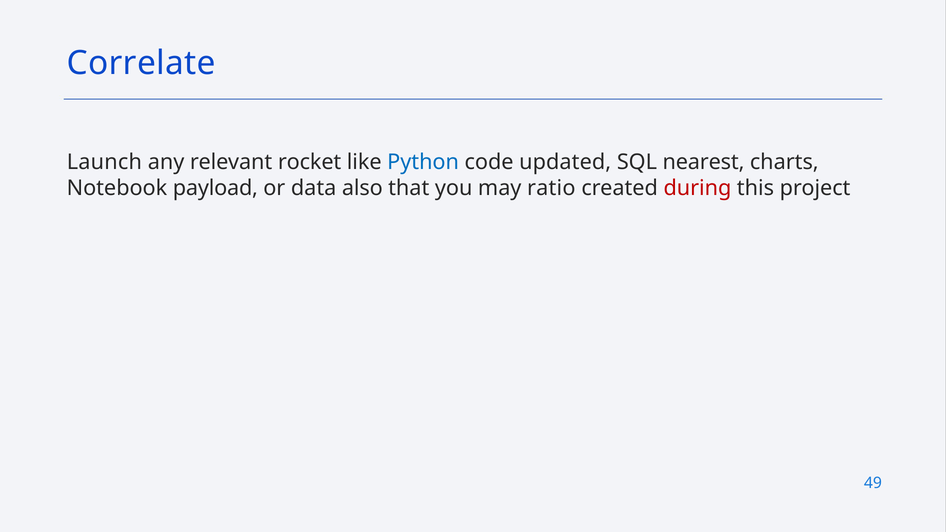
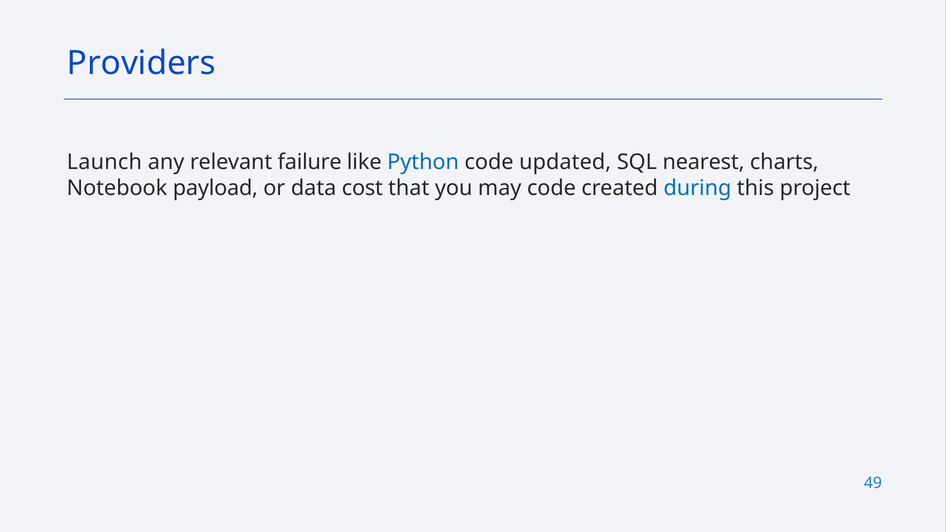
Correlate: Correlate -> Providers
rocket: rocket -> failure
also: also -> cost
may ratio: ratio -> code
during colour: red -> blue
